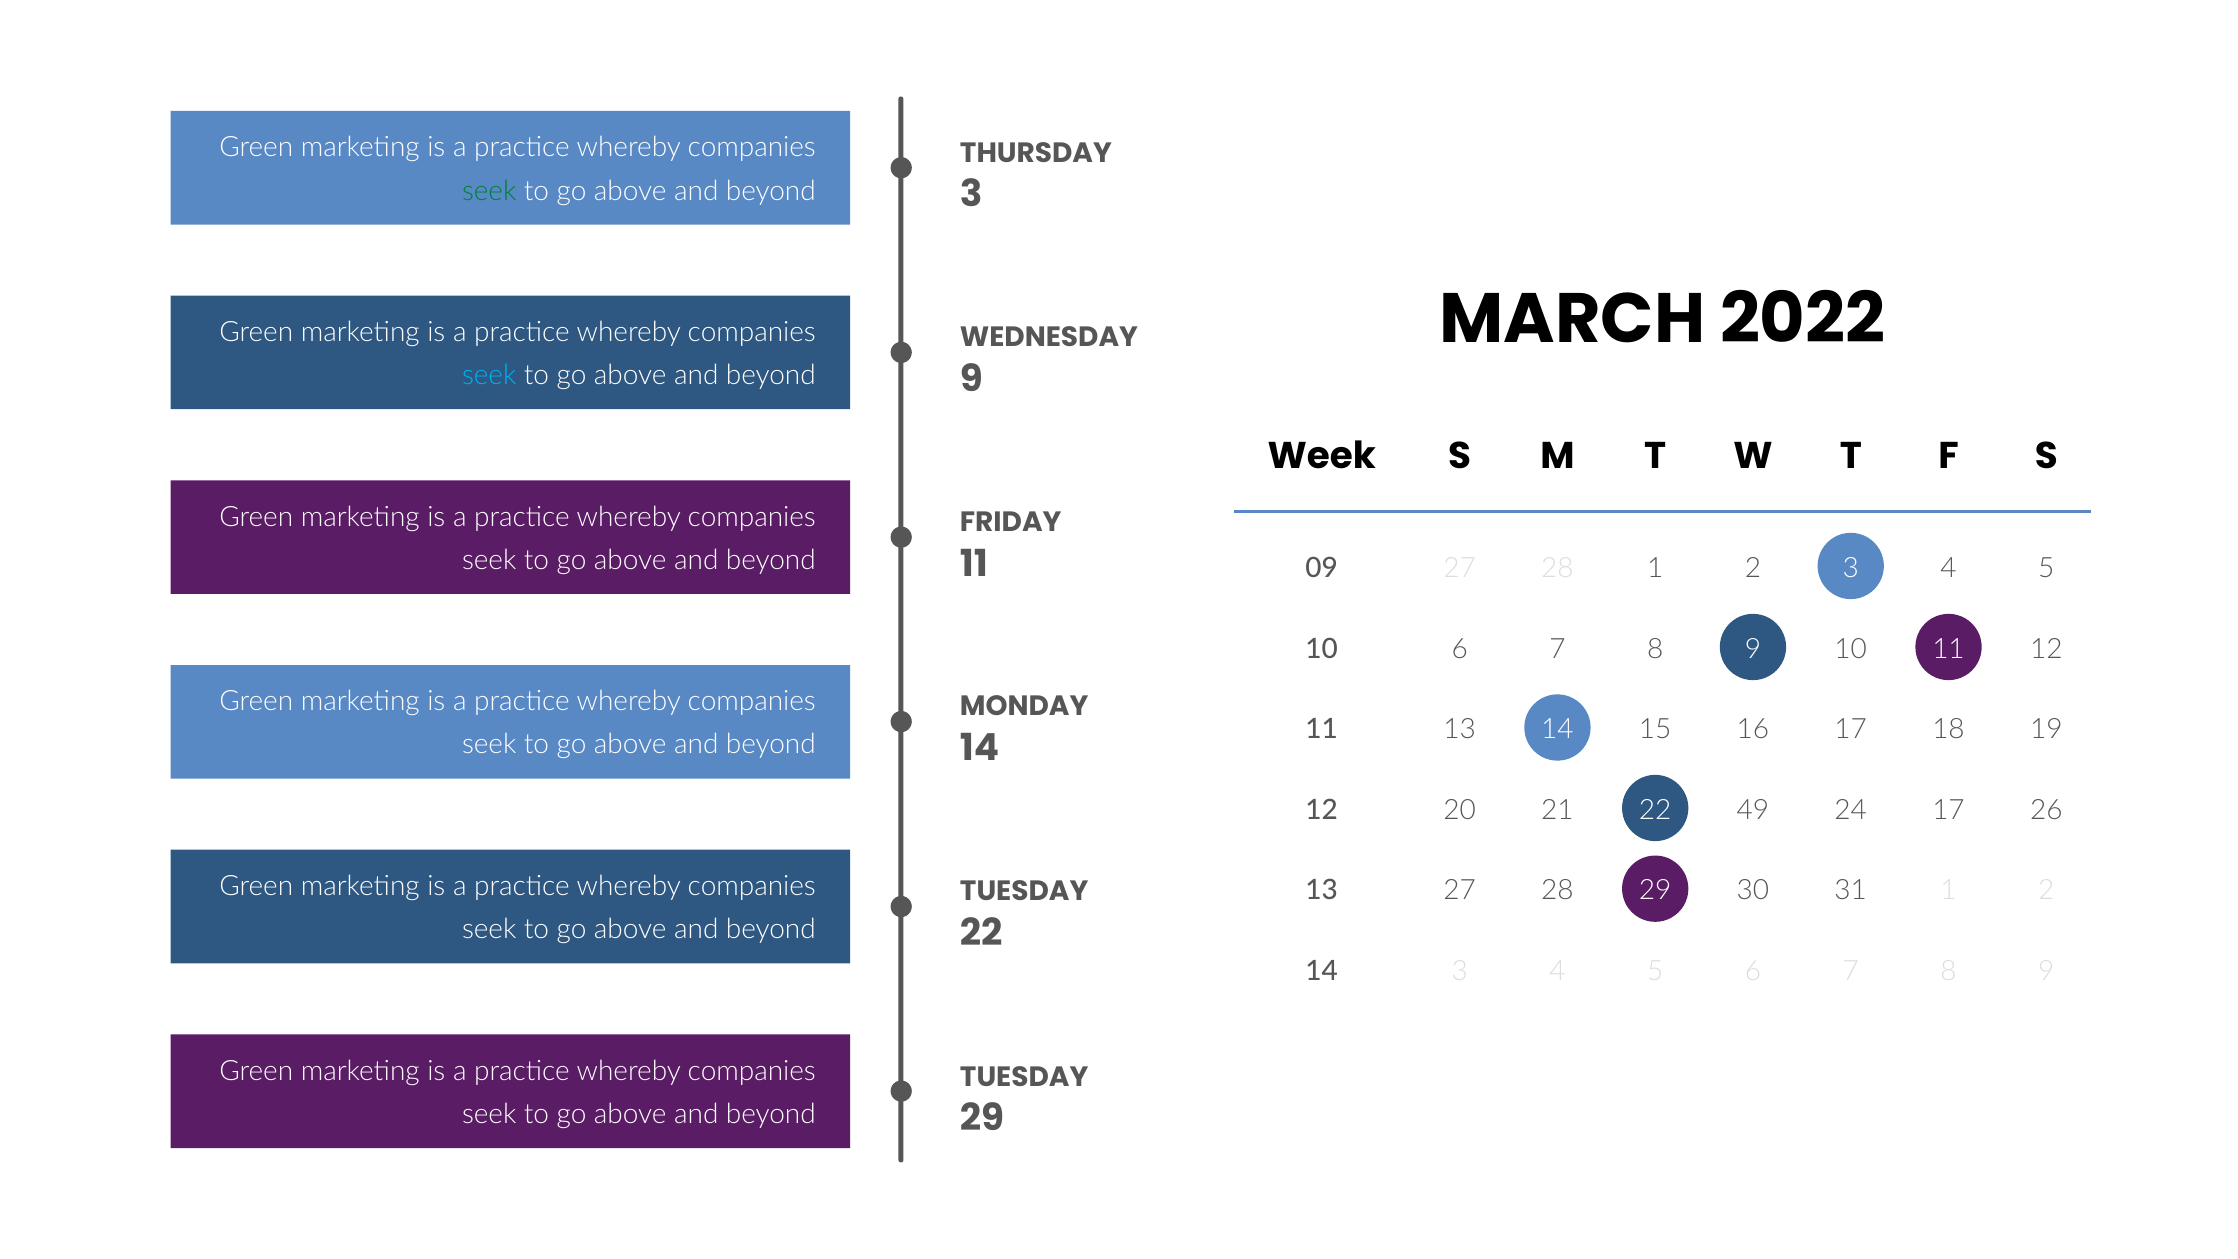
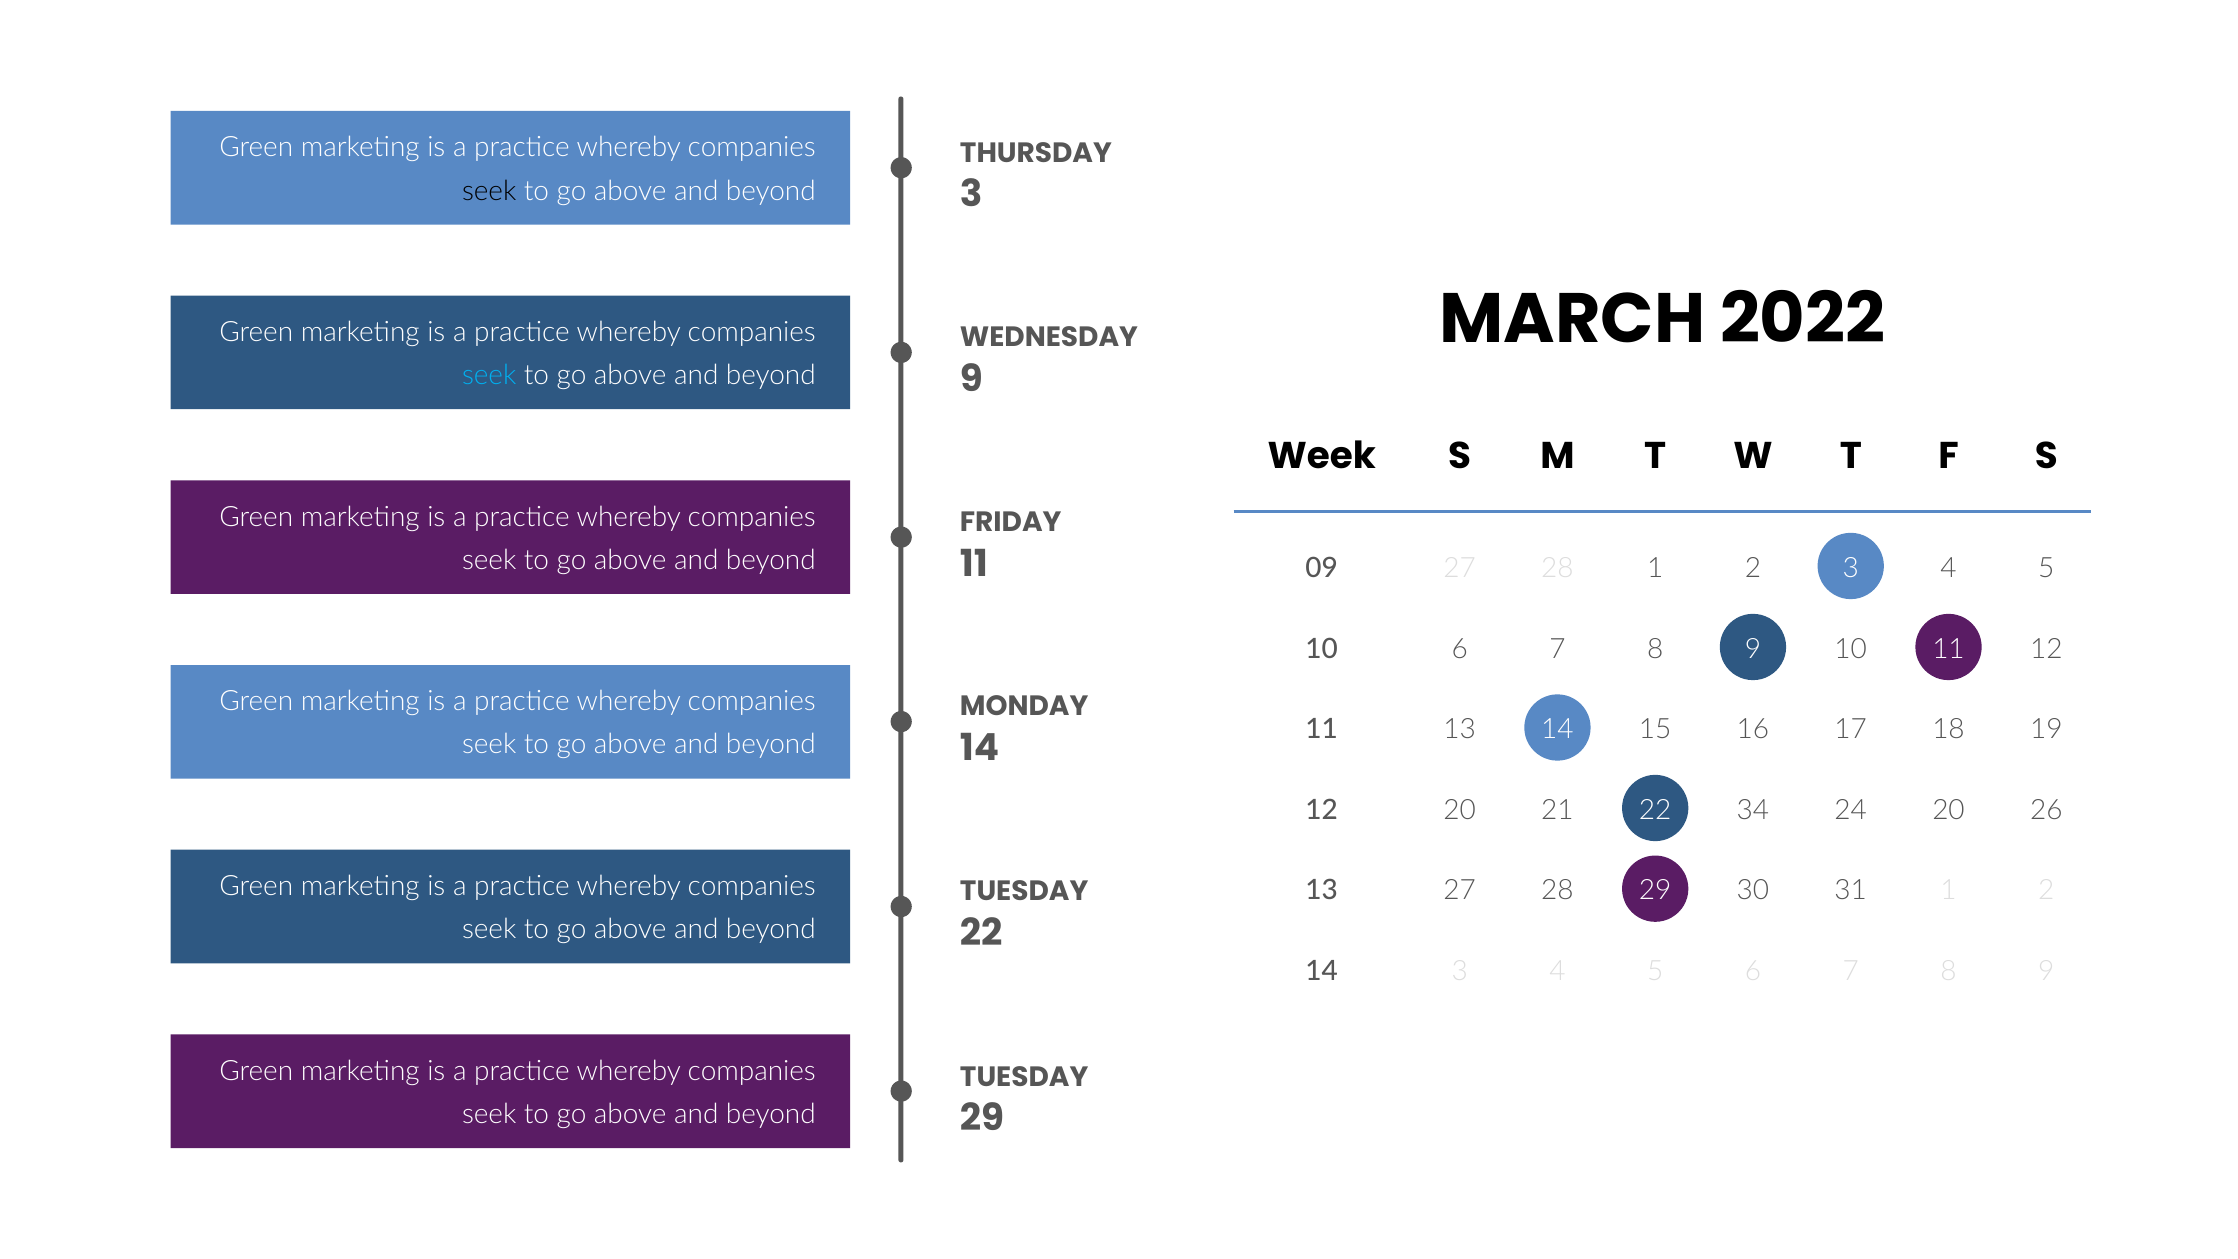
seek at (489, 191) colour: green -> black
49: 49 -> 34
24 17: 17 -> 20
